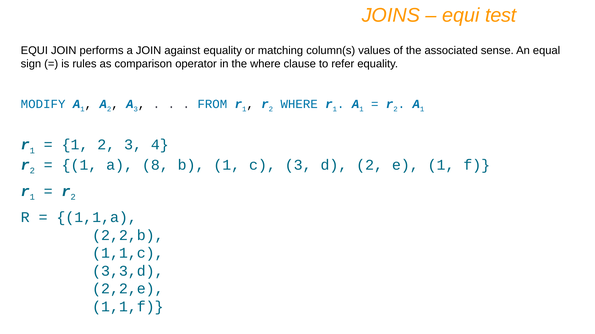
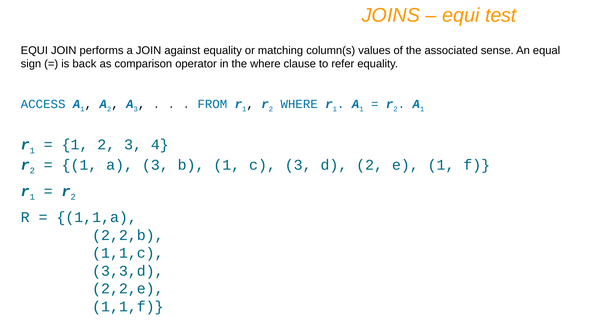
rules: rules -> back
MODIFY: MODIFY -> ACCESS
1 a 8: 8 -> 3
